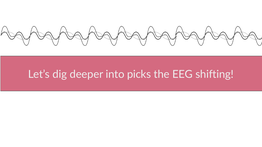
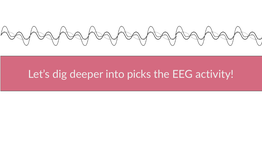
shifting: shifting -> activity
